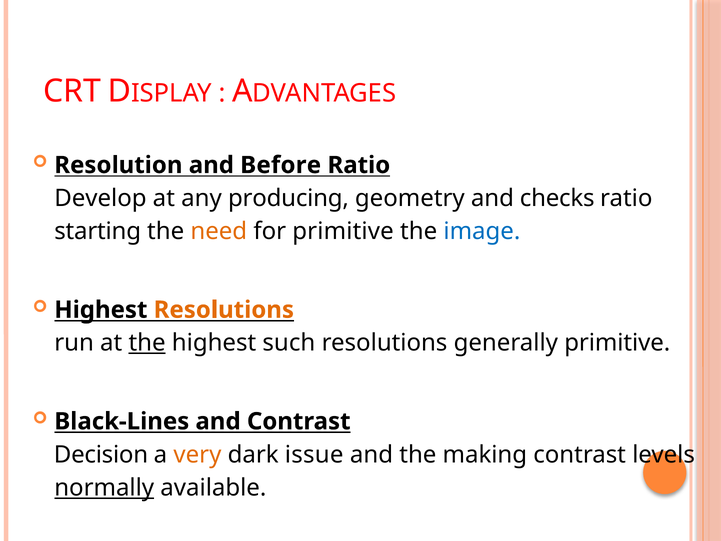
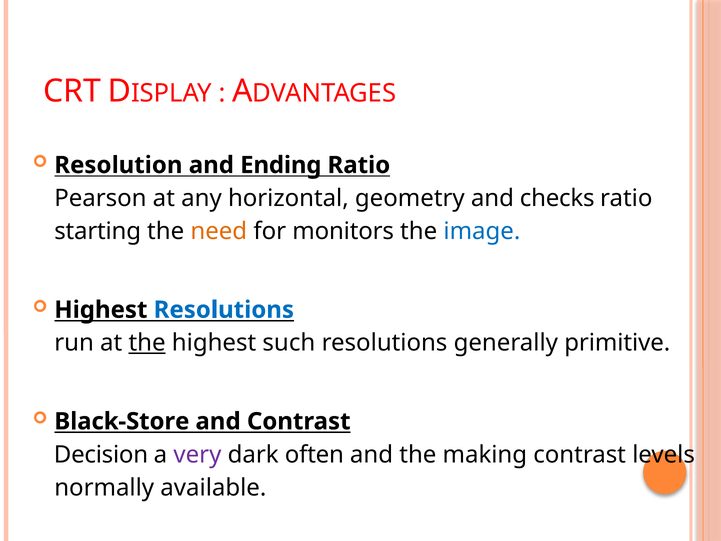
Before: Before -> Ending
Develop: Develop -> Pearson
producing: producing -> horizontal
for primitive: primitive -> monitors
Resolutions at (224, 310) colour: orange -> blue
Black-Lines: Black-Lines -> Black-Store
very colour: orange -> purple
issue: issue -> often
normally underline: present -> none
